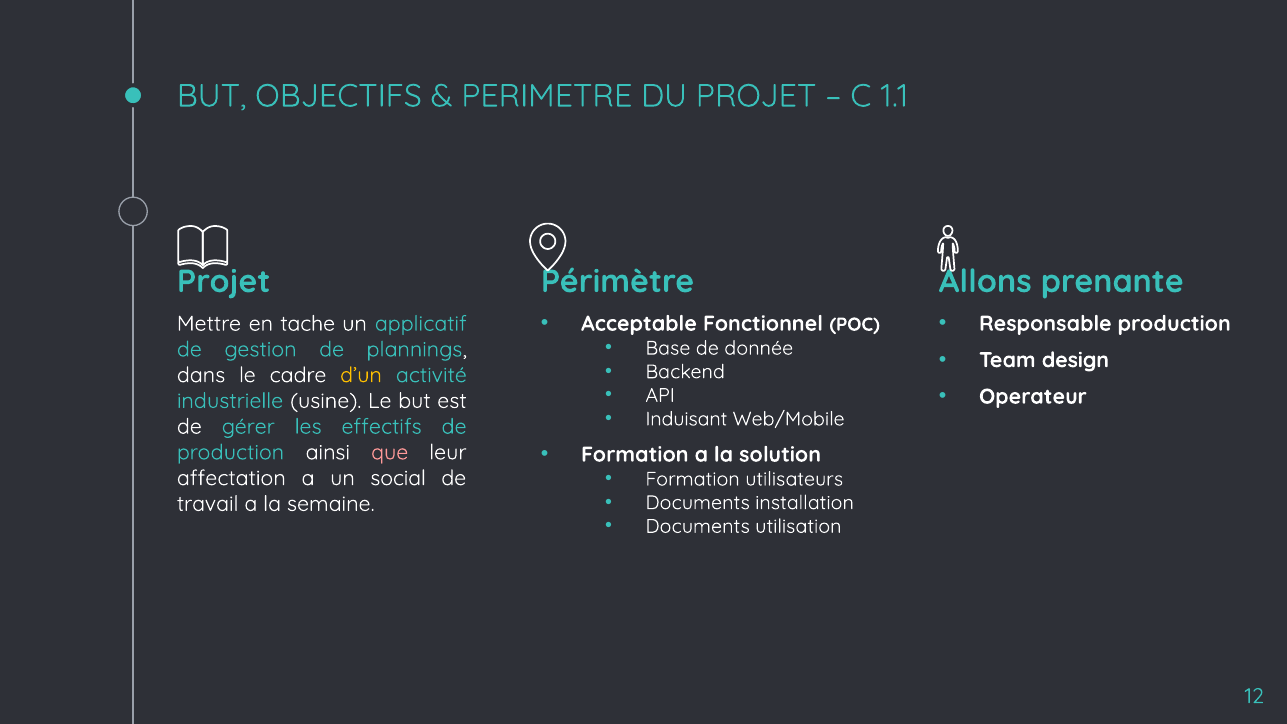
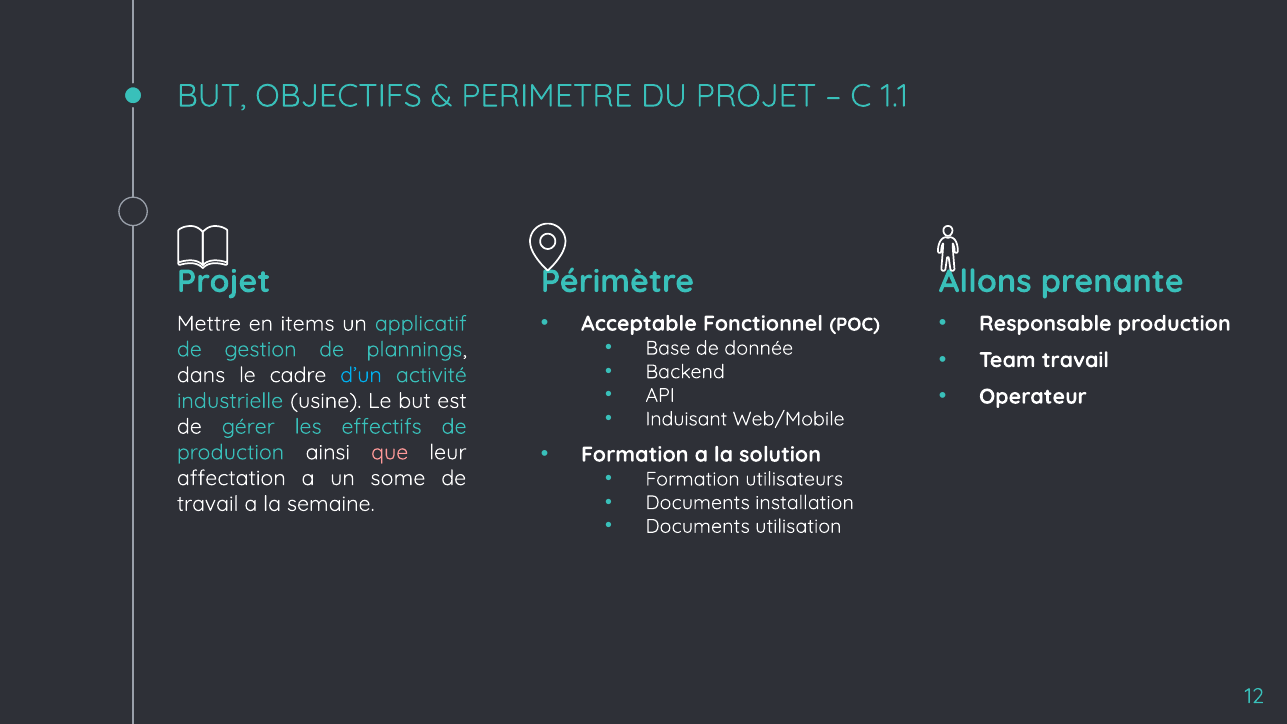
tache: tache -> items
Team design: design -> travail
d’un colour: yellow -> light blue
social: social -> some
